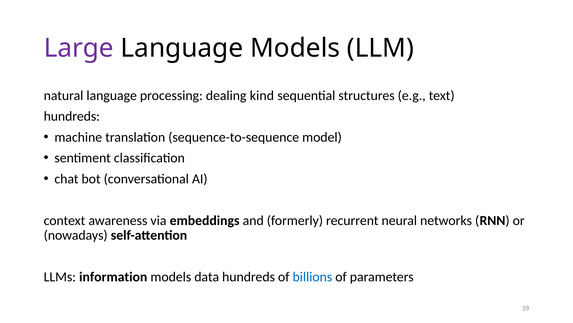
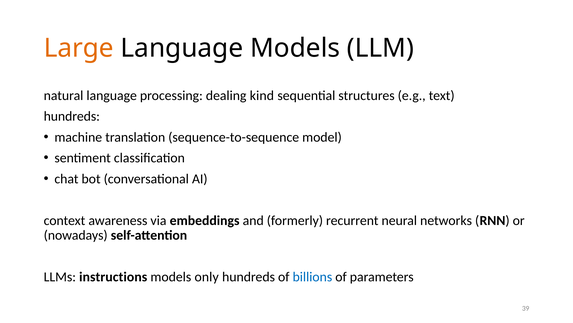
Large colour: purple -> orange
information: information -> instructions
data: data -> only
